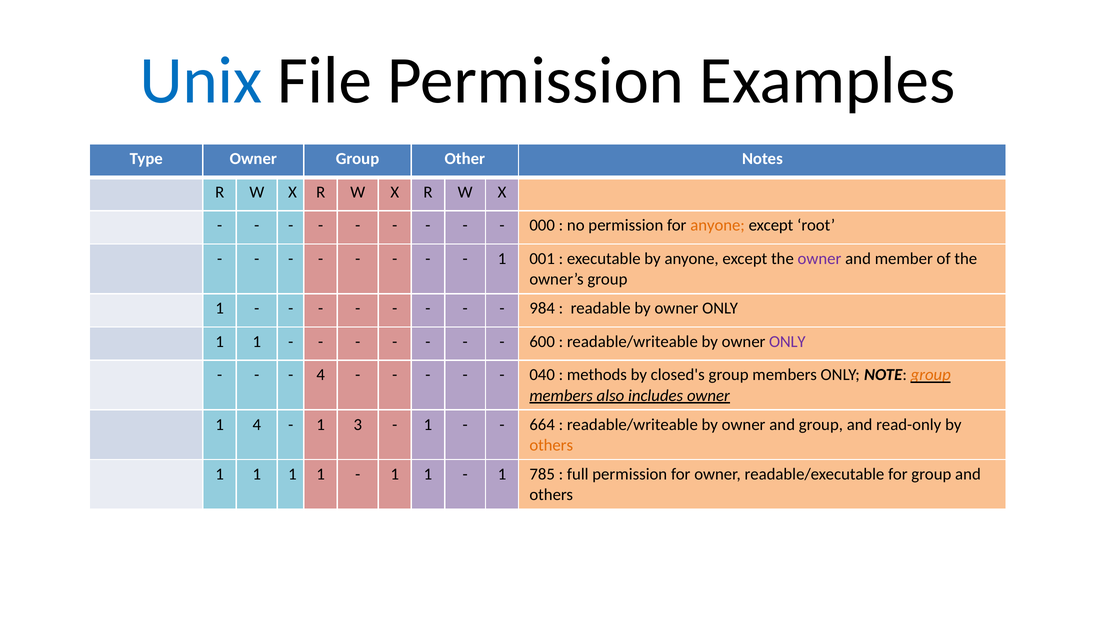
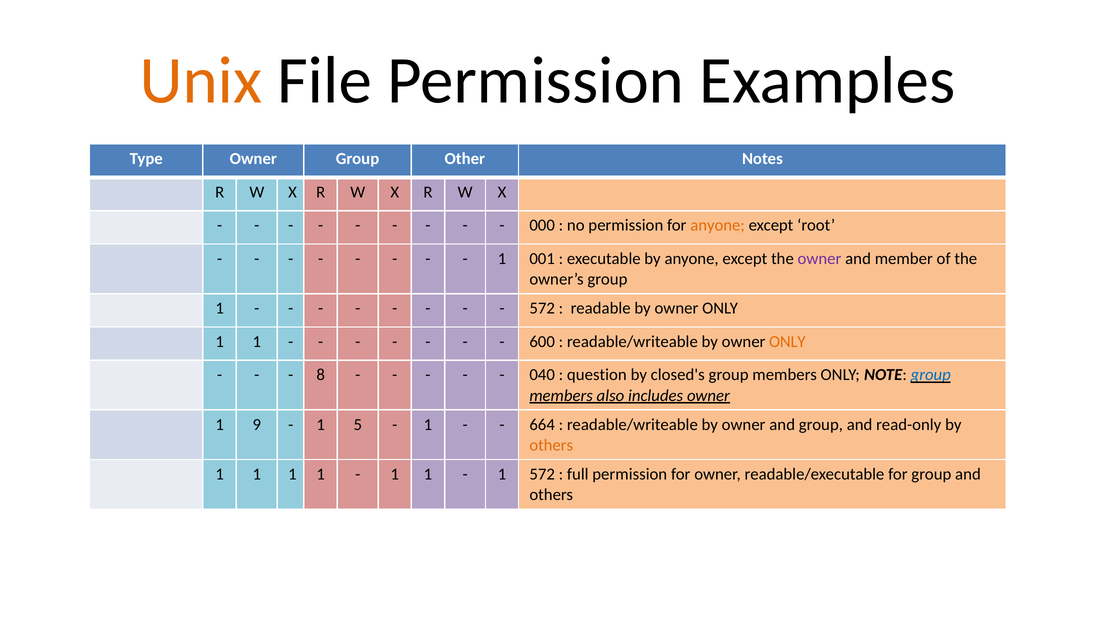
Unix colour: blue -> orange
984 at (542, 308): 984 -> 572
ONLY at (787, 341) colour: purple -> orange
4 at (321, 375): 4 -> 8
methods: methods -> question
group at (931, 375) colour: orange -> blue
1 4: 4 -> 9
3: 3 -> 5
1 785: 785 -> 572
